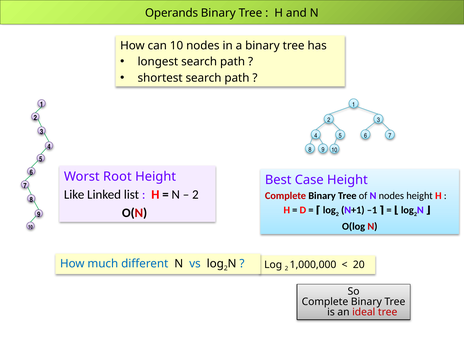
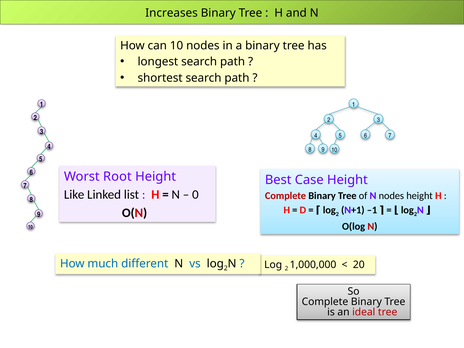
Operands: Operands -> Increases
2 at (195, 195): 2 -> 0
